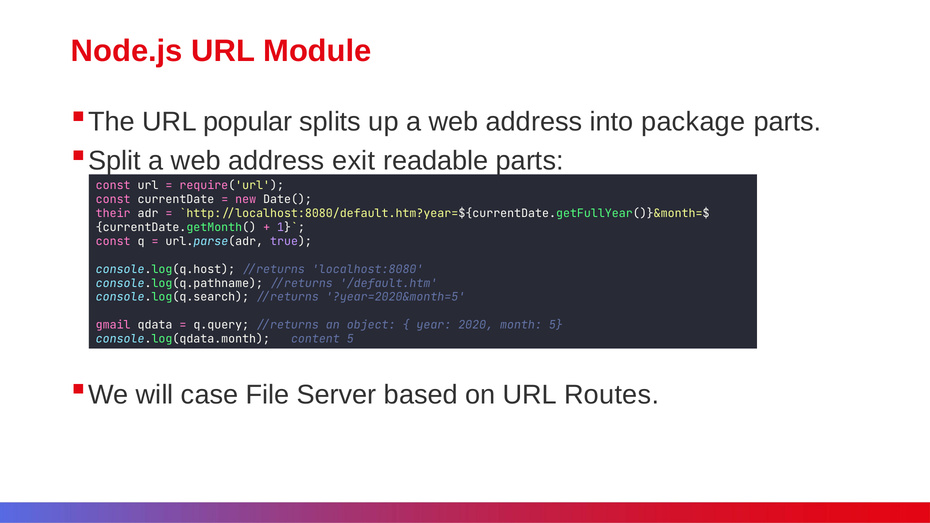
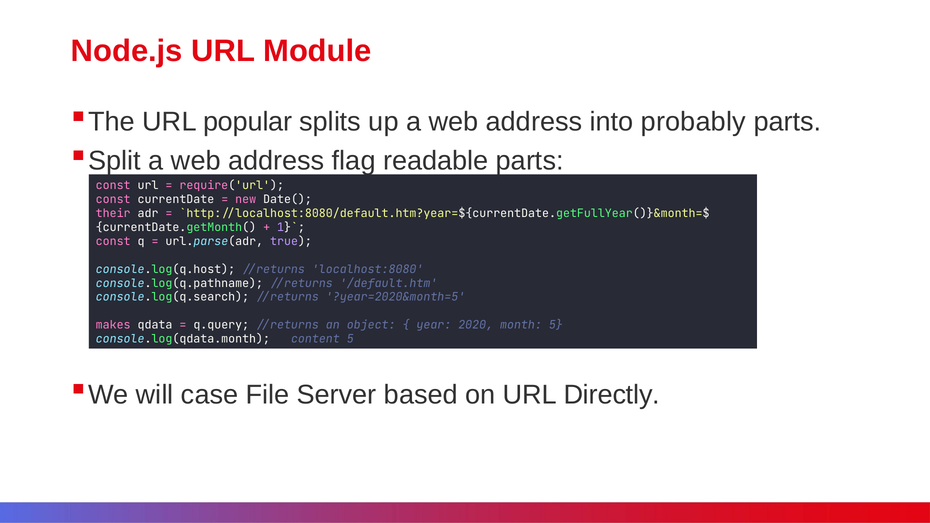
package: package -> probably
exit: exit -> flag
gmail: gmail -> makes
Routes: Routes -> Directly
